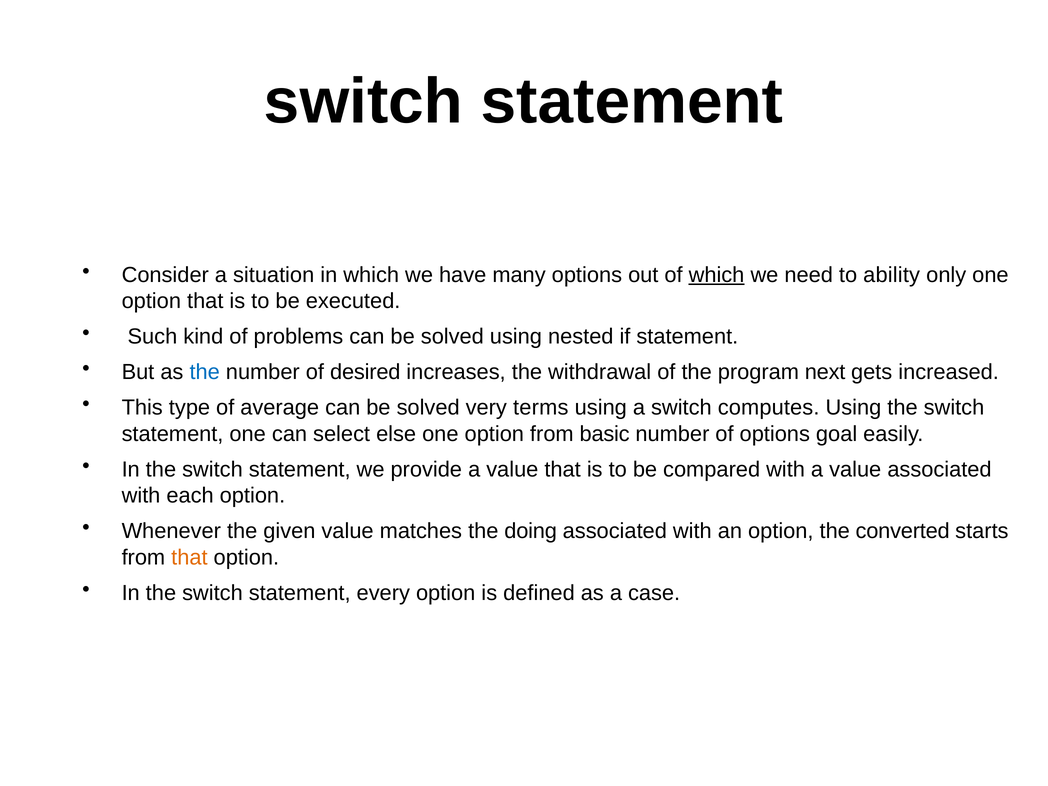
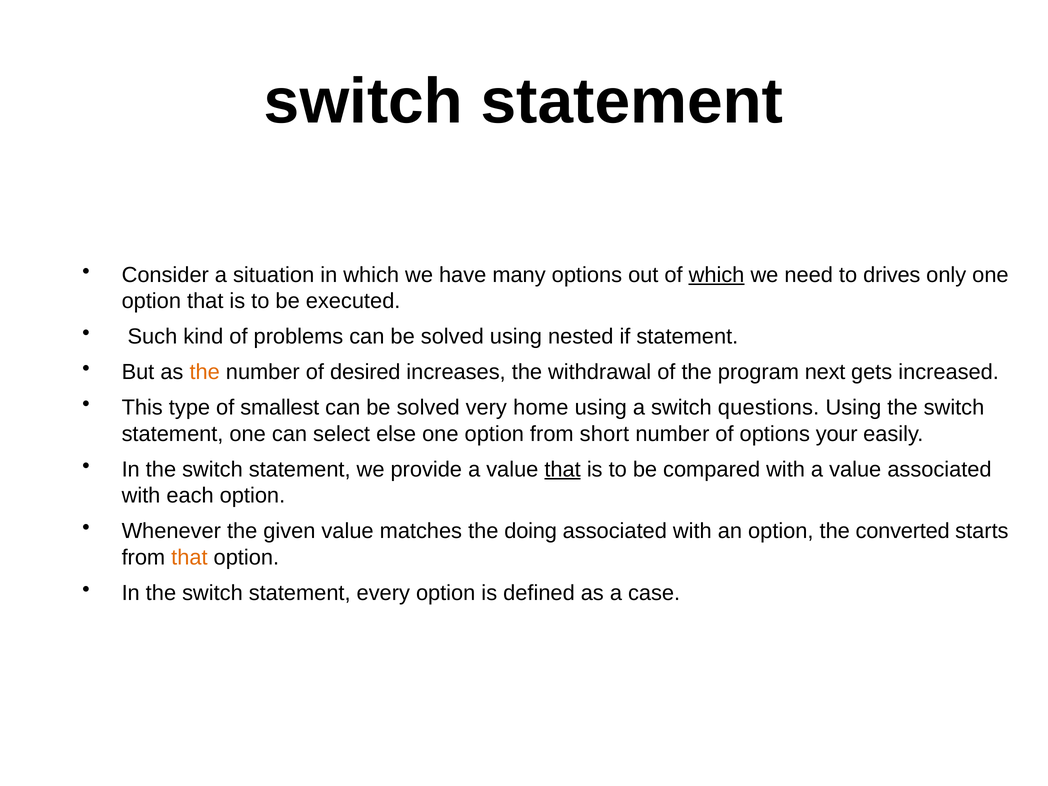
ability: ability -> drives
the at (205, 372) colour: blue -> orange
average: average -> smallest
terms: terms -> home
computes: computes -> questions
basic: basic -> short
goal: goal -> your
that at (563, 469) underline: none -> present
